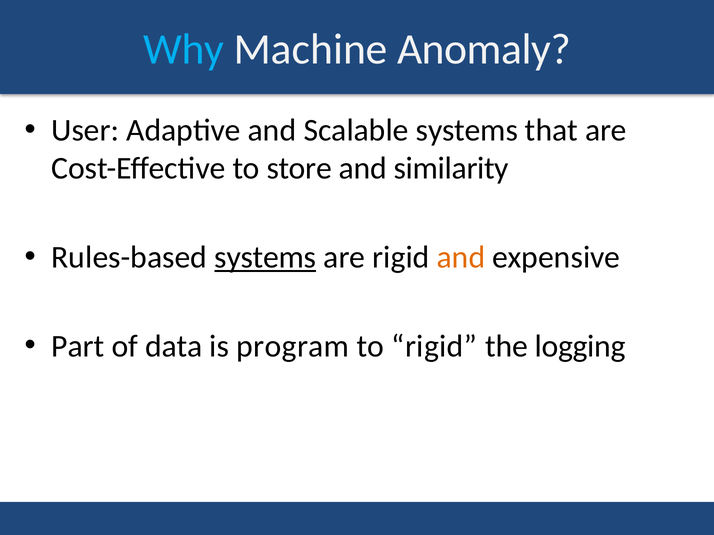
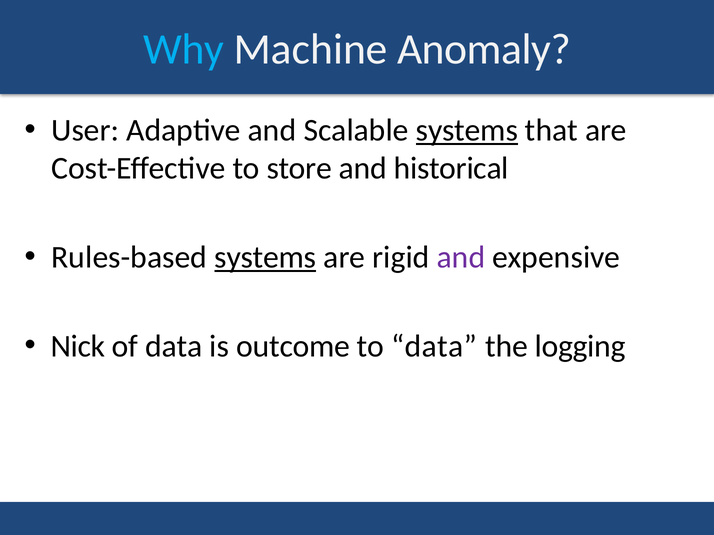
systems at (467, 131) underline: none -> present
similarity: similarity -> historical
and at (461, 258) colour: orange -> purple
Part: Part -> Nick
program: program -> outcome
to rigid: rigid -> data
